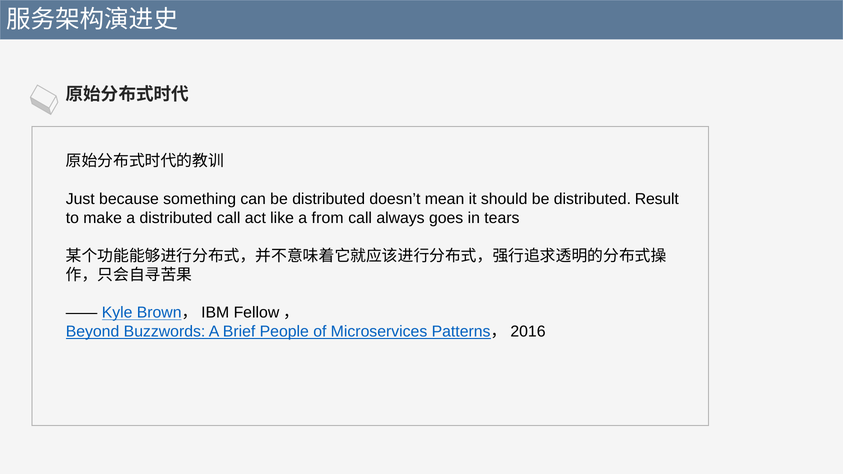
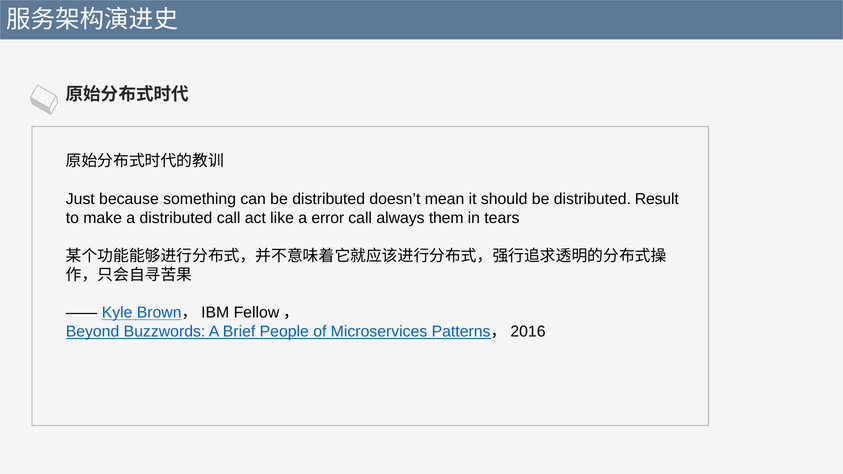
from: from -> error
goes: goes -> them
